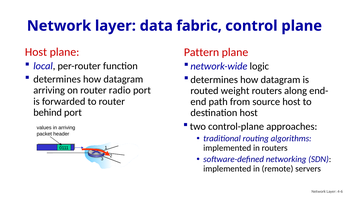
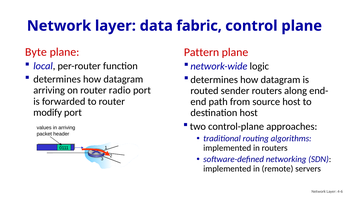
Host at (36, 52): Host -> Byte
weight: weight -> sender
behind: behind -> modify
